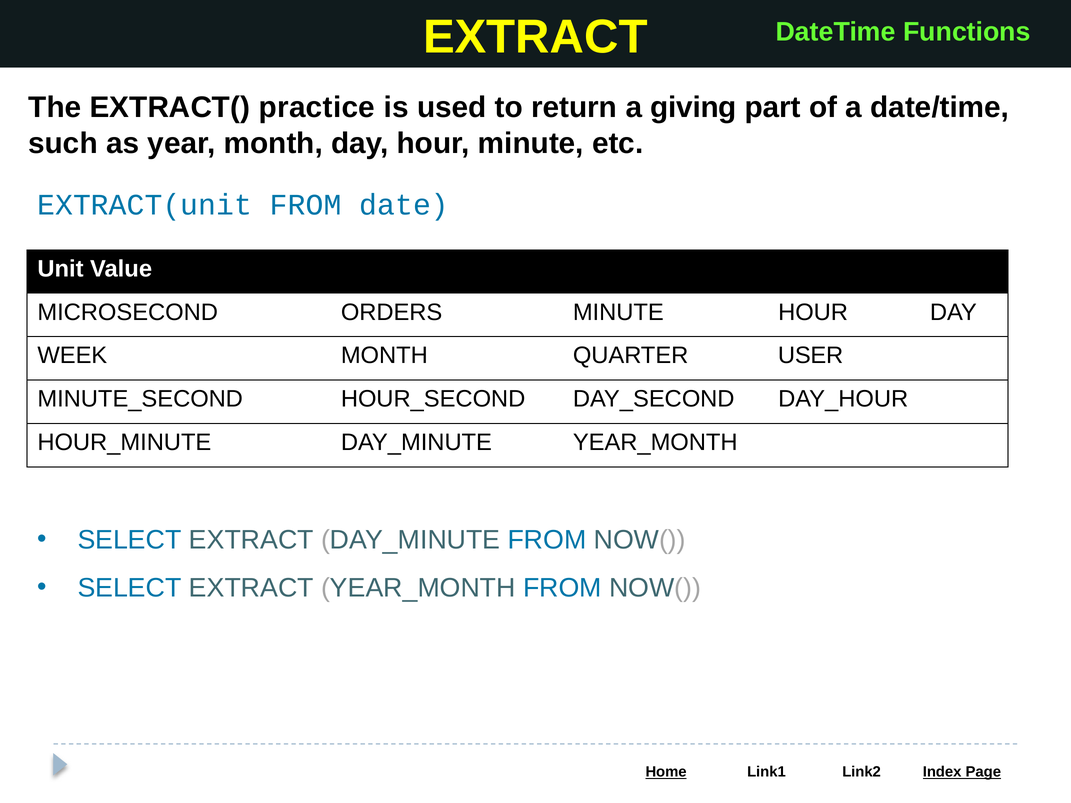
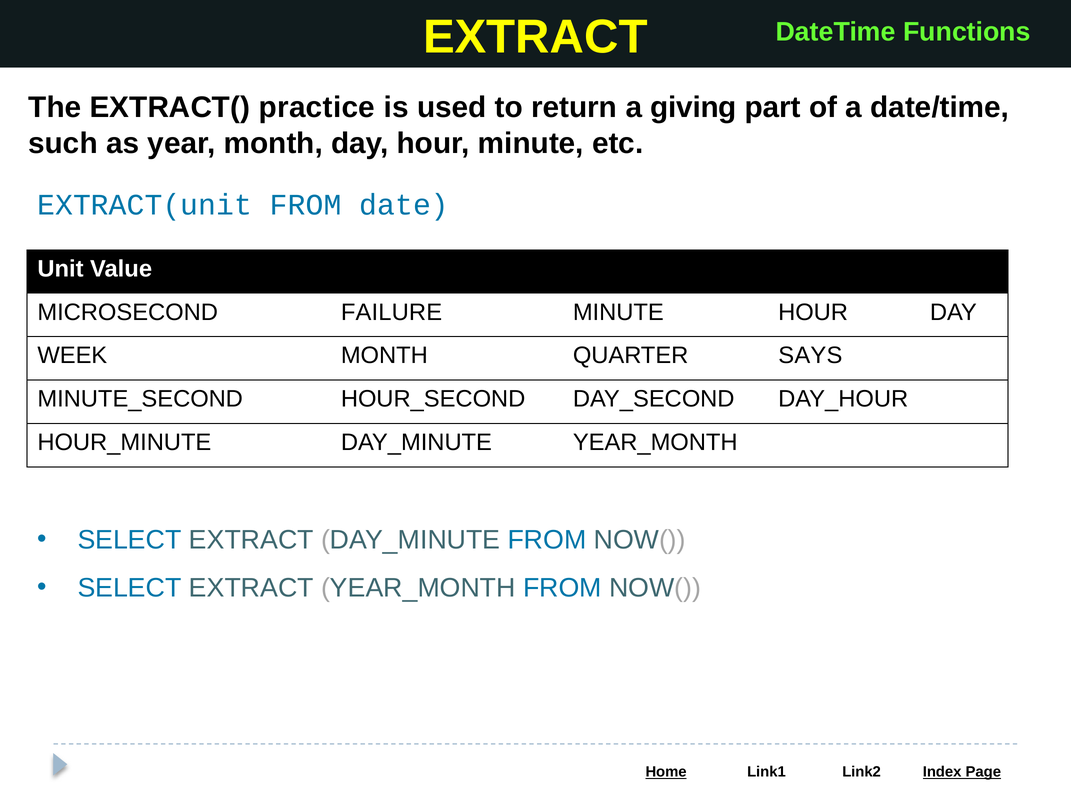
ORDERS: ORDERS -> FAILURE
USER: USER -> SAYS
